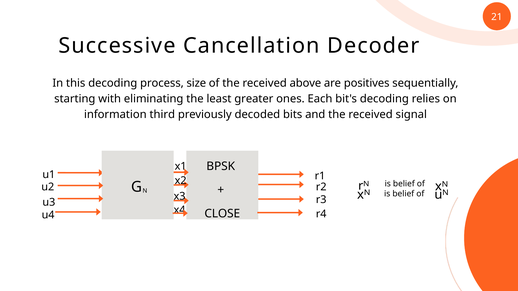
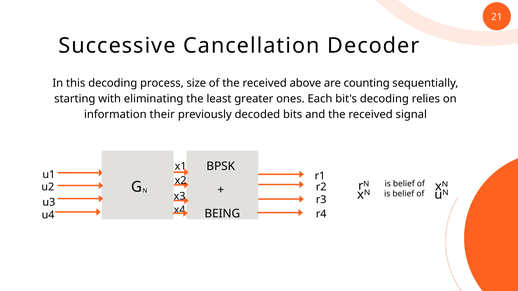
positives: positives -> counting
third: third -> their
CLOSE: CLOSE -> BEING
